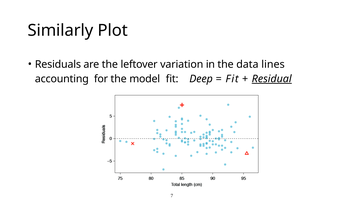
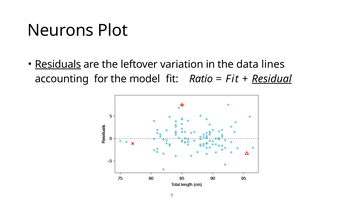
Similarly: Similarly -> Neurons
Residuals underline: none -> present
Deep: Deep -> Ratio
